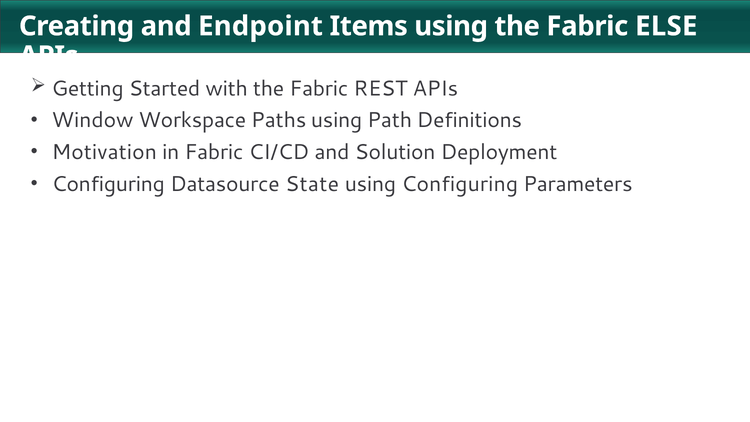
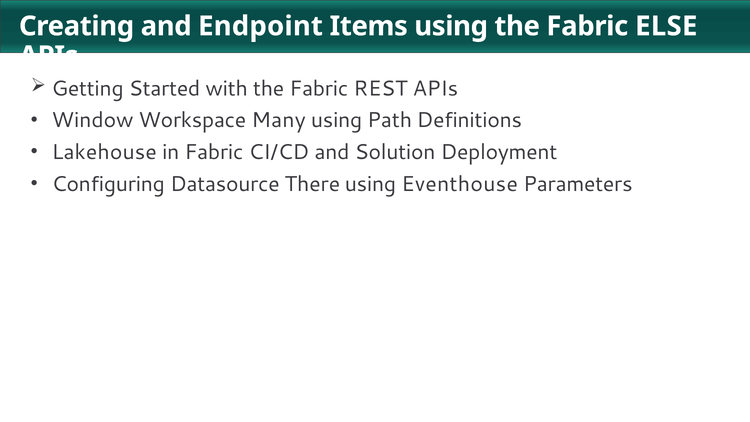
Paths: Paths -> Many
Motivation: Motivation -> Lakehouse
State: State -> There
using Configuring: Configuring -> Eventhouse
